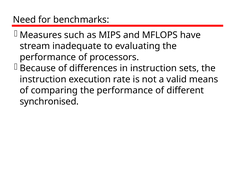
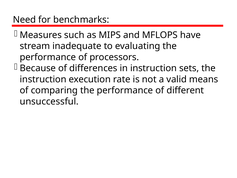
synchronised: synchronised -> unsuccessful
